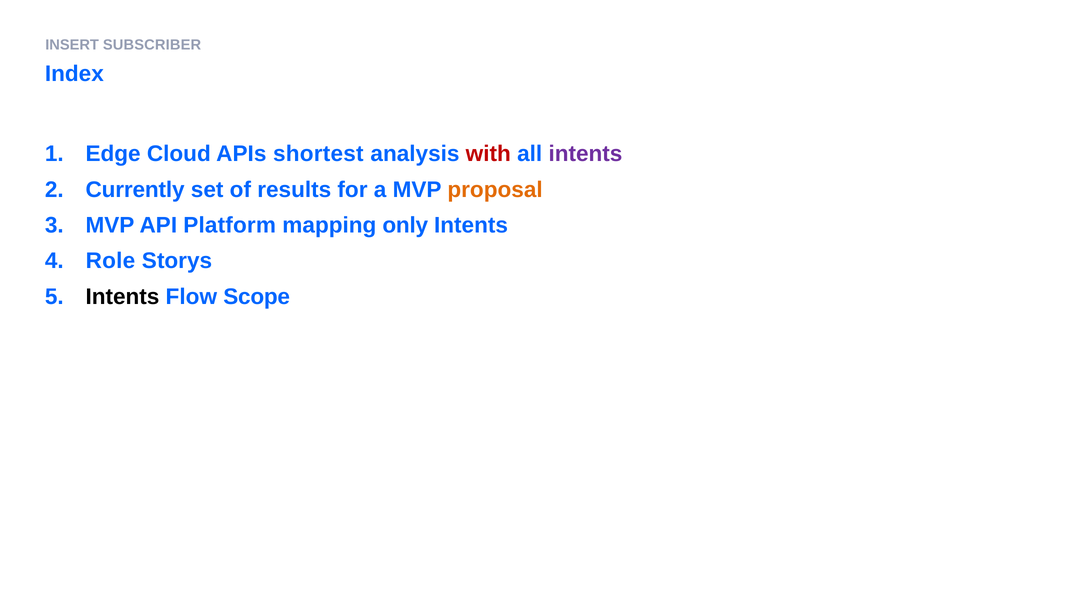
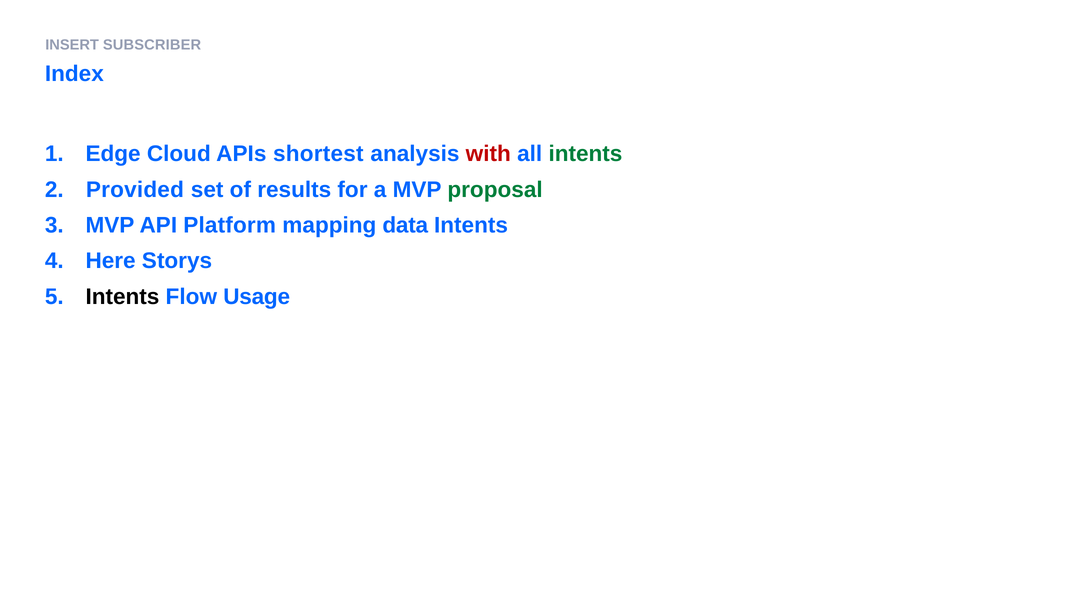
intents at (585, 154) colour: purple -> green
Currently: Currently -> Provided
proposal colour: orange -> green
only: only -> data
Role: Role -> Here
Scope: Scope -> Usage
